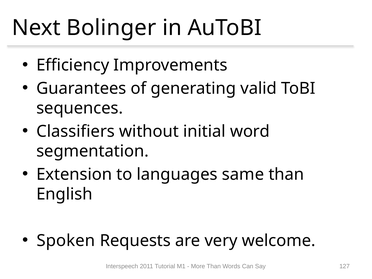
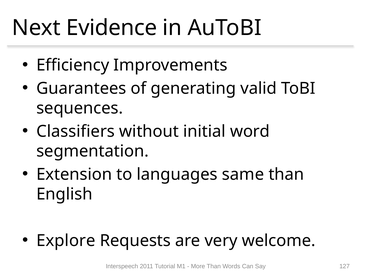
Bolinger: Bolinger -> Evidence
Spoken: Spoken -> Explore
